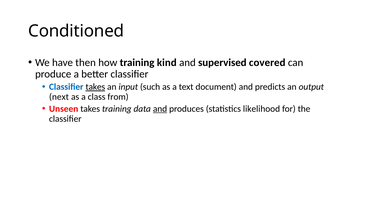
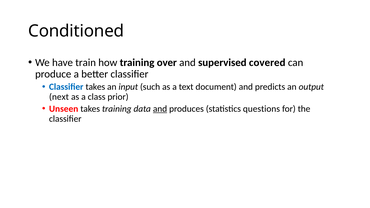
then: then -> train
kind: kind -> over
takes at (95, 87) underline: present -> none
from: from -> prior
likelihood: likelihood -> questions
